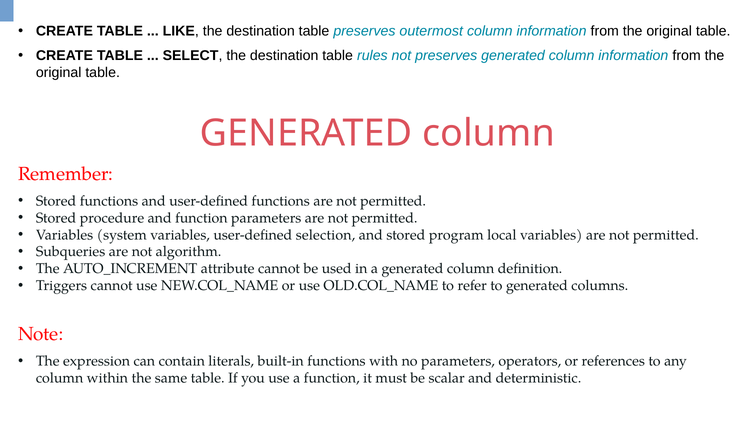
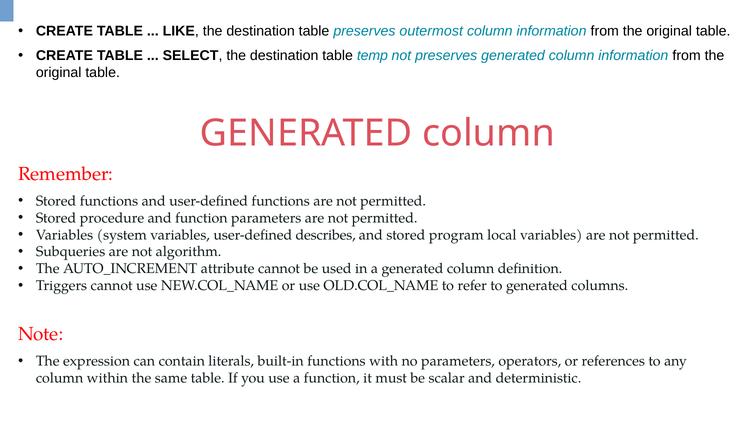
rules: rules -> temp
selection: selection -> describes
